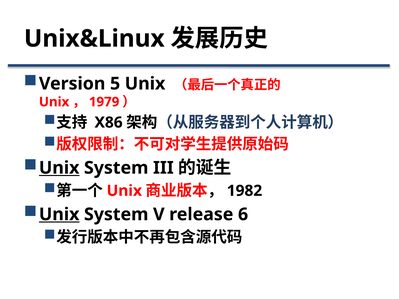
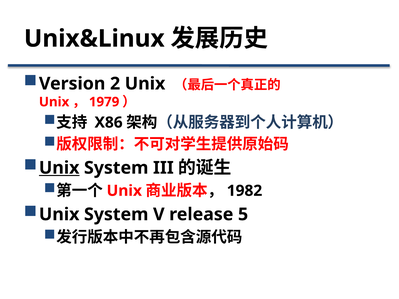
5: 5 -> 2
Unix at (59, 215) underline: present -> none
6: 6 -> 5
